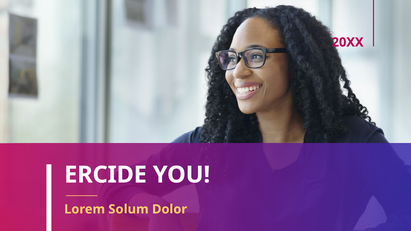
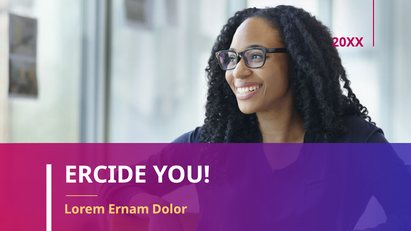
Solum: Solum -> Ernam
